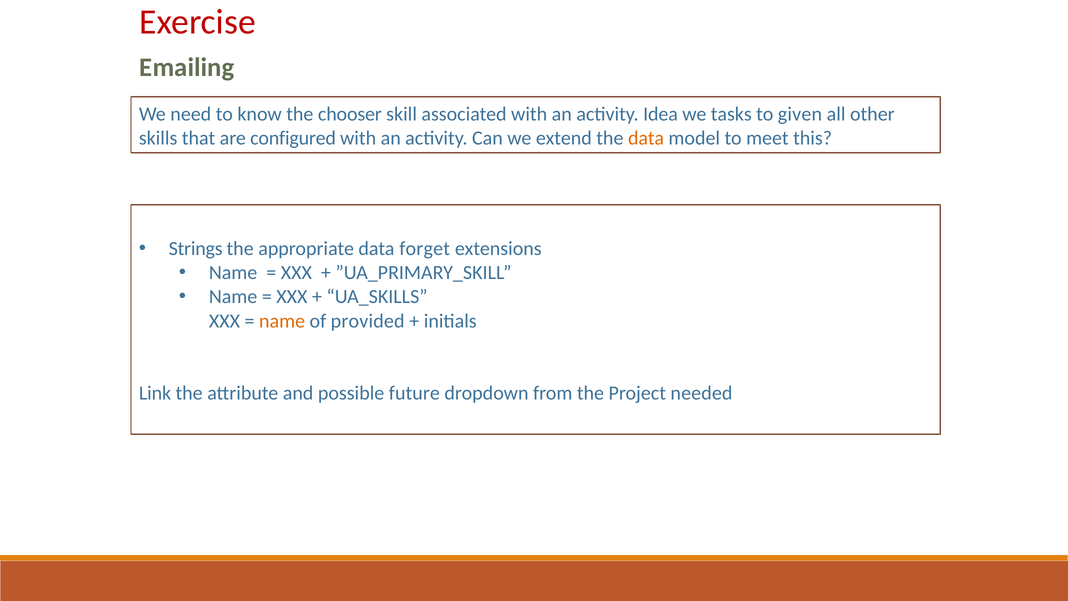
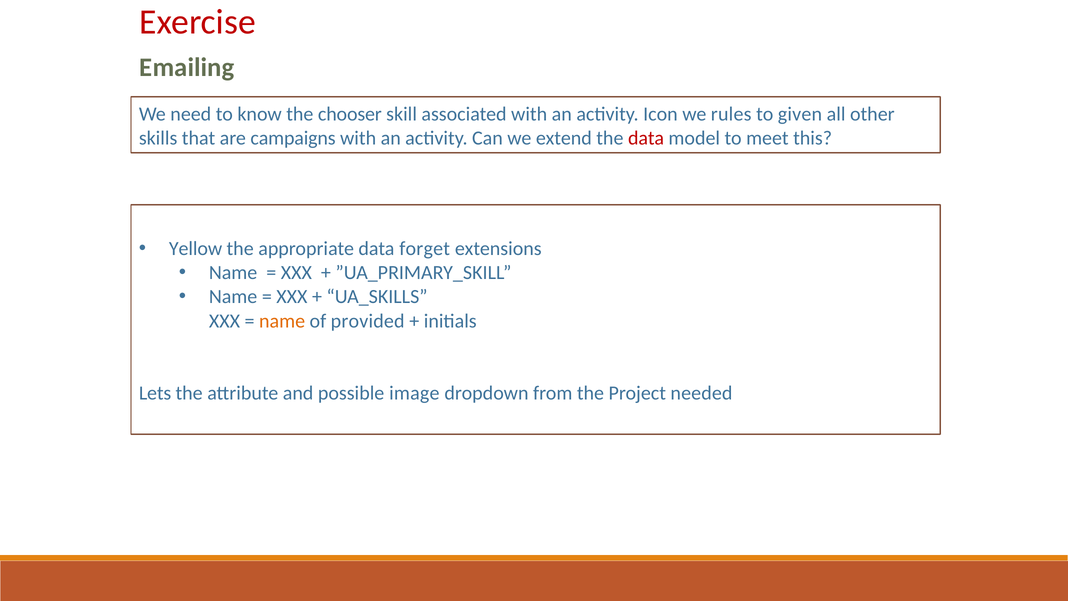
Idea: Idea -> Icon
tasks: tasks -> rules
configured: configured -> campaigns
data at (646, 138) colour: orange -> red
Strings: Strings -> Yellow
Link: Link -> Lets
future: future -> image
